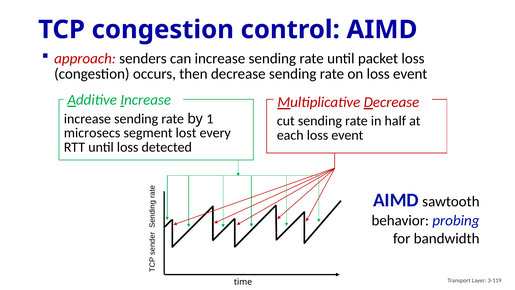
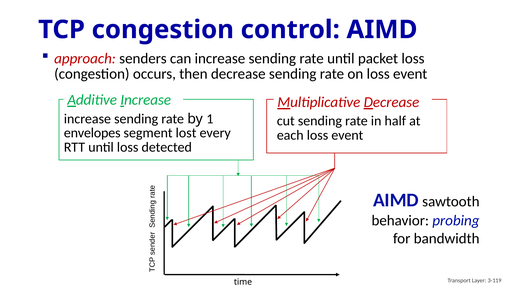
microsecs: microsecs -> envelopes
